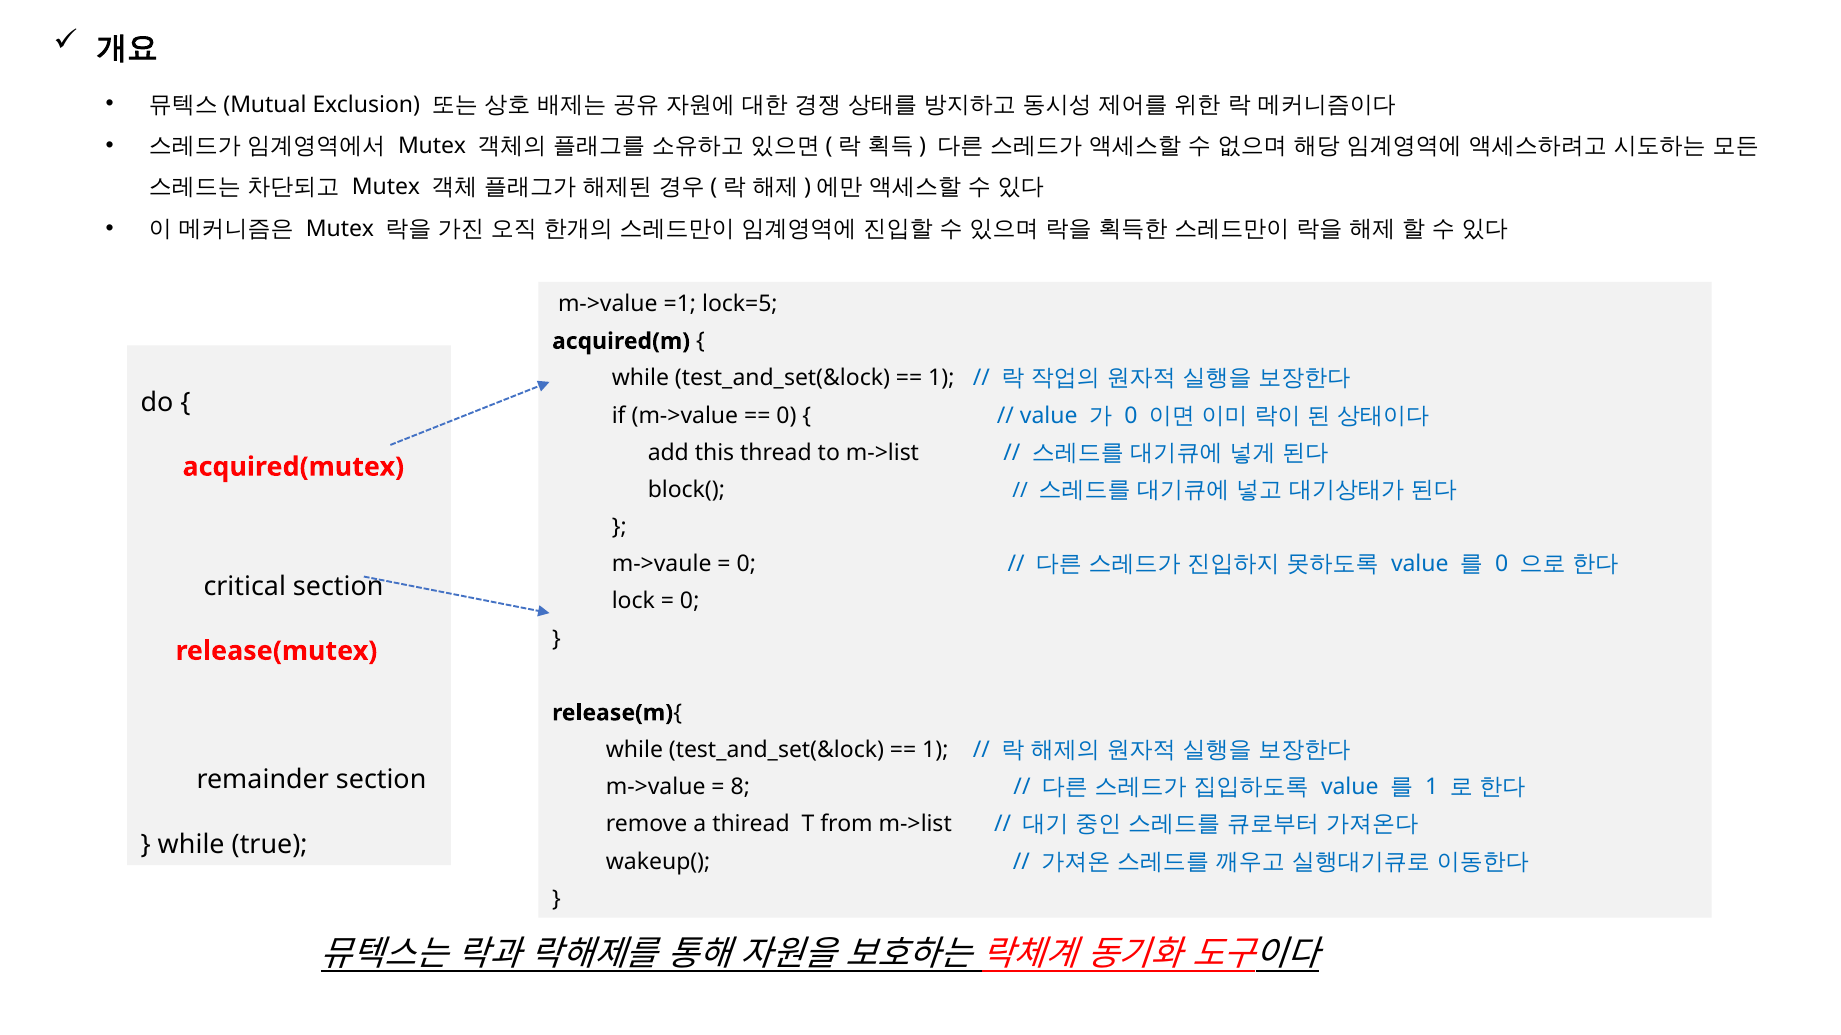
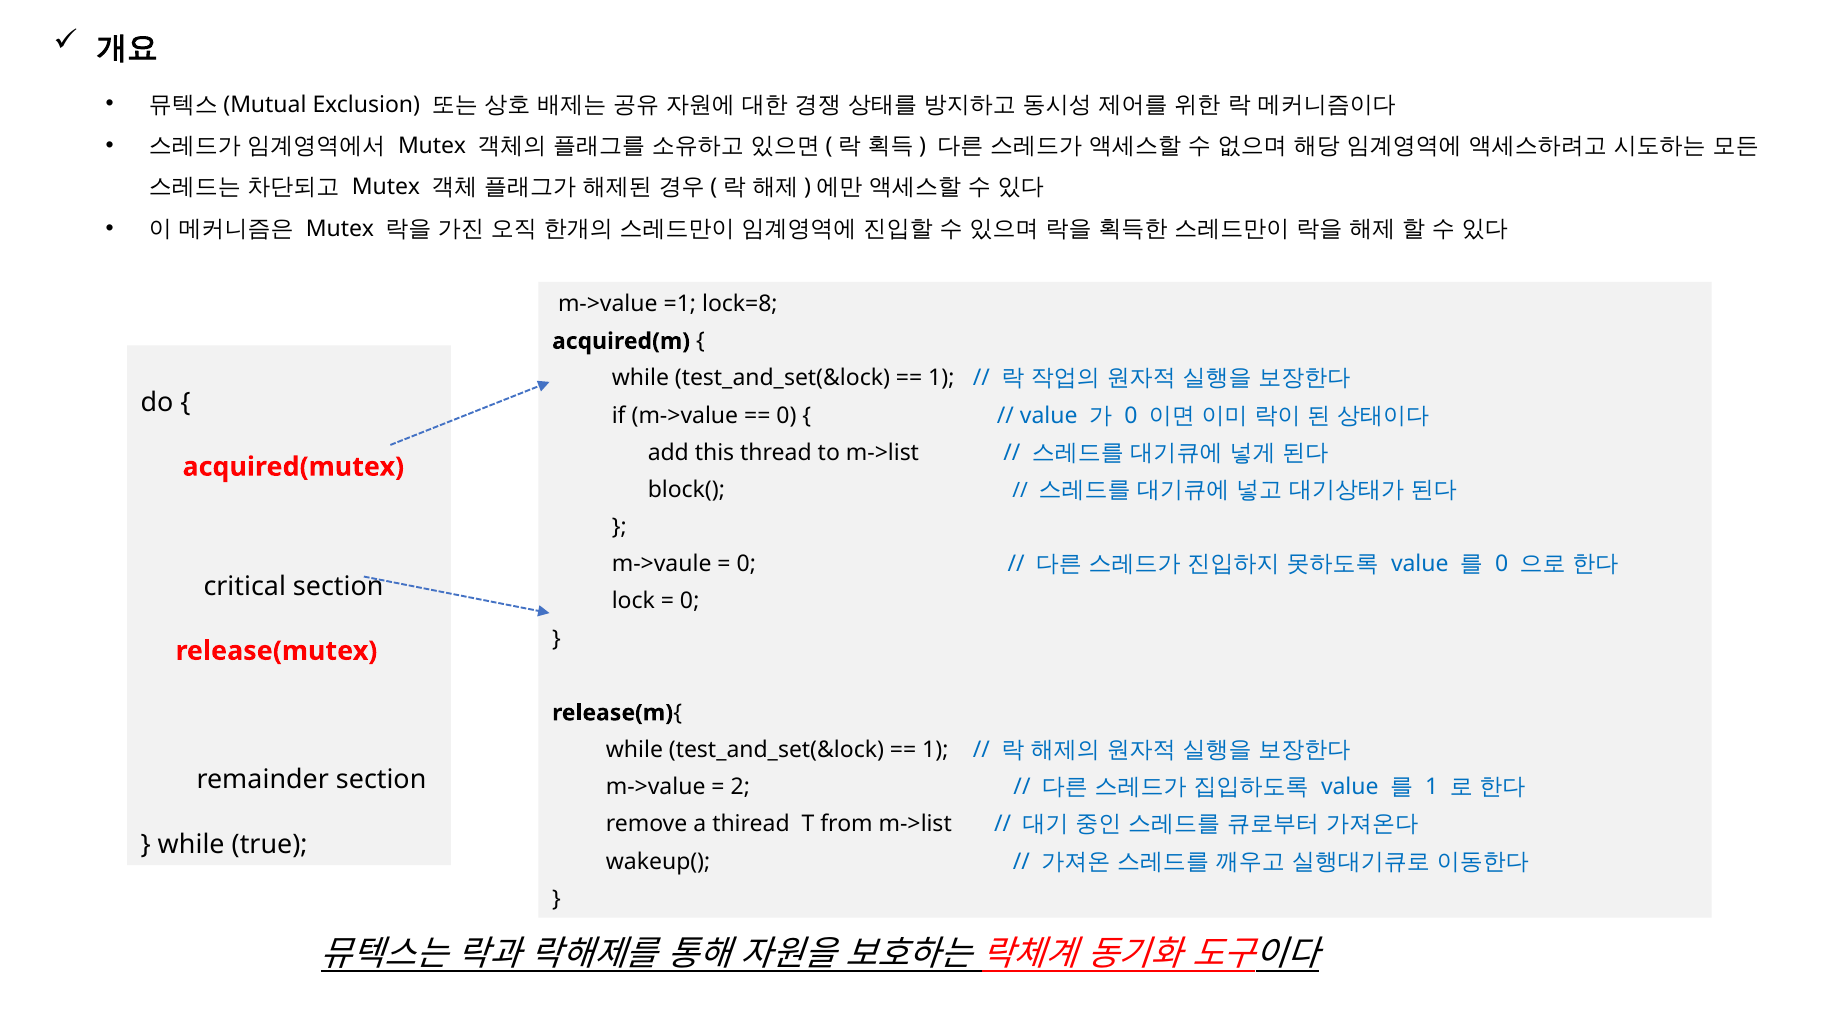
lock=5: lock=5 -> lock=8
8: 8 -> 2
